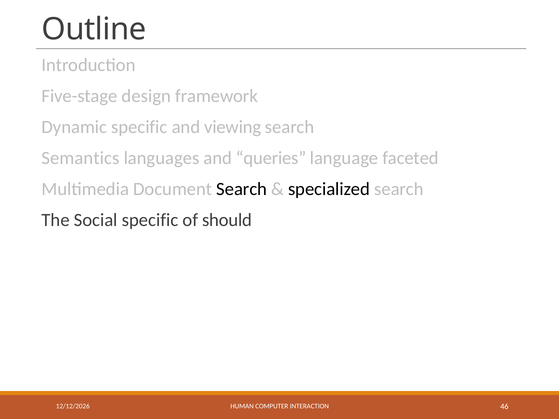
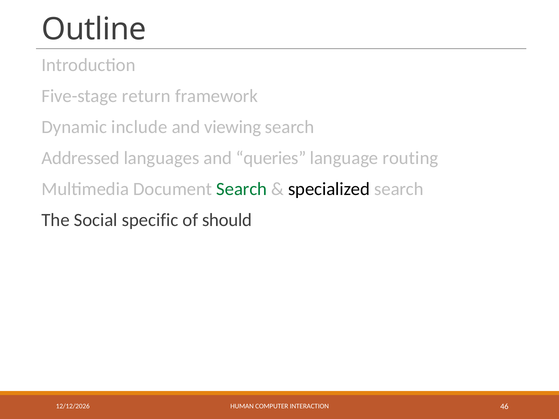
design: design -> return
Dynamic specific: specific -> include
Semantics: Semantics -> Addressed
faceted: faceted -> routing
Search at (242, 189) colour: black -> green
